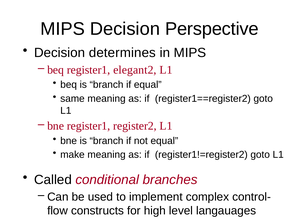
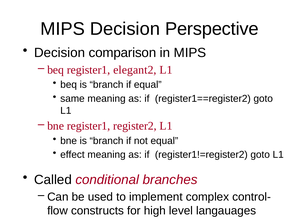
determines: determines -> comparison
make: make -> effect
